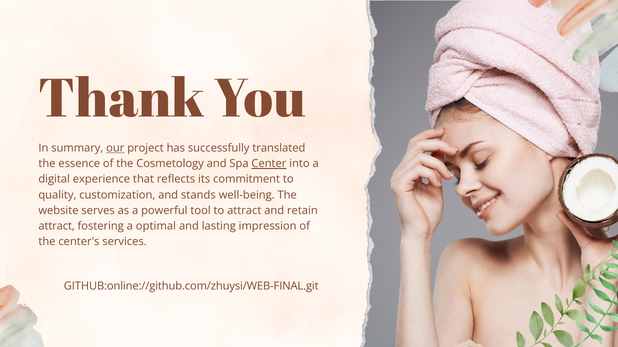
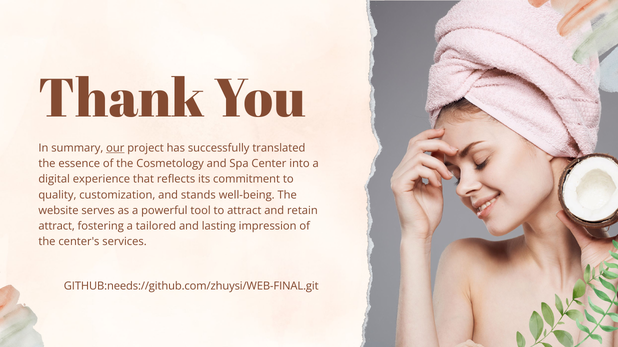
Center underline: present -> none
optimal: optimal -> tailored
GITHUB:online://github.com/zhuysi/WEB-FINAL.git: GITHUB:online://github.com/zhuysi/WEB-FINAL.git -> GITHUB:needs://github.com/zhuysi/WEB-FINAL.git
